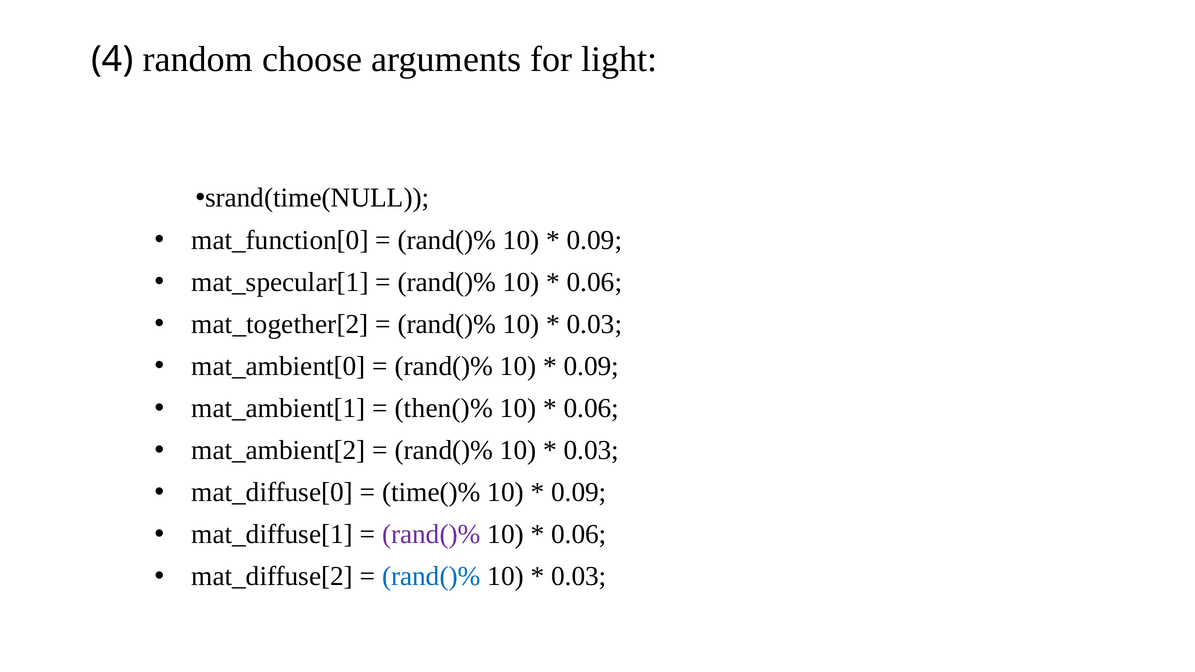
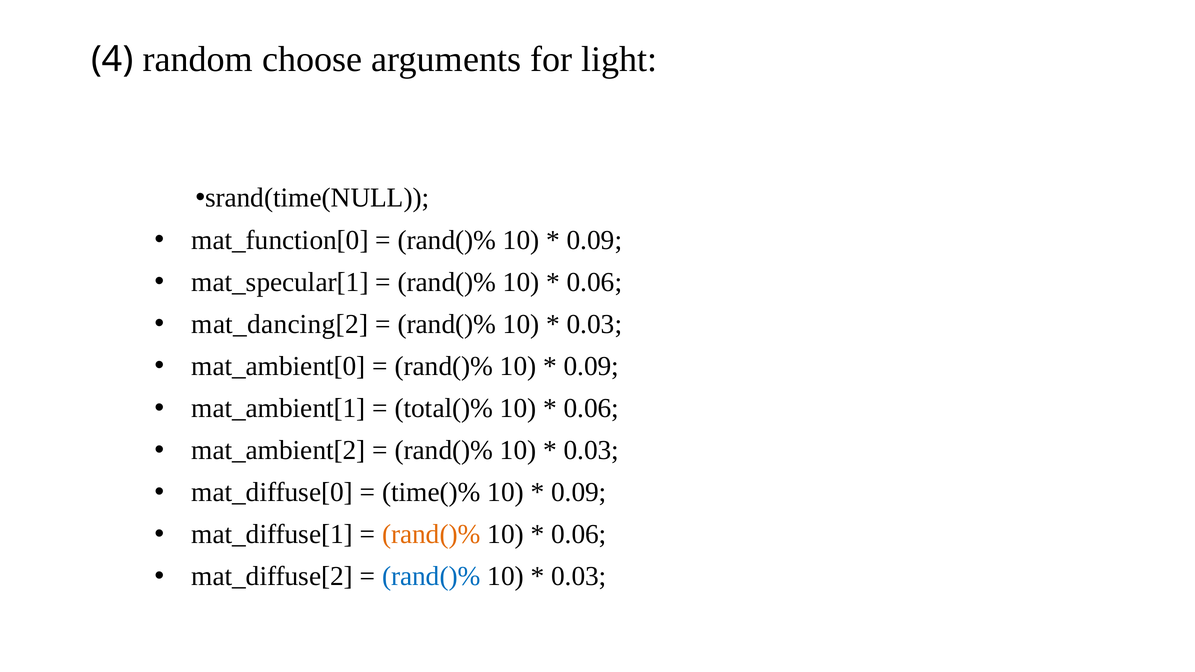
mat_together[2: mat_together[2 -> mat_dancing[2
then()%: then()% -> total()%
rand()% at (431, 534) colour: purple -> orange
